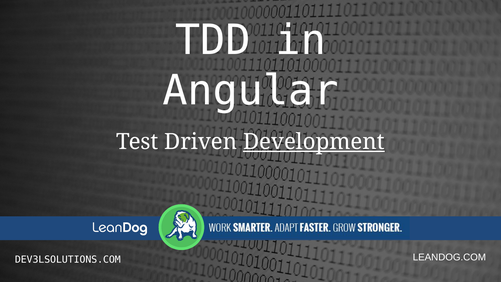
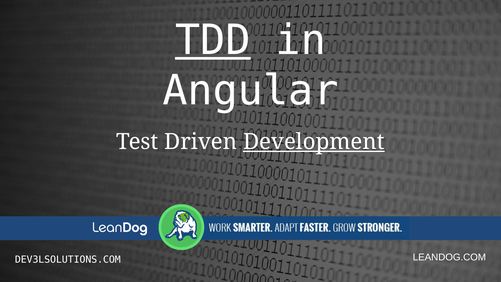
TDD underline: none -> present
